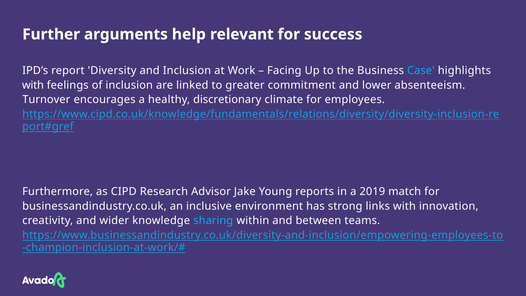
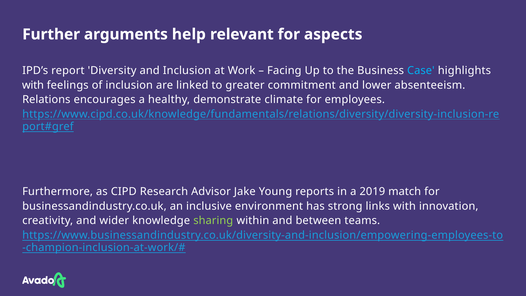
success: success -> aspects
Turnover: Turnover -> Relations
discretionary: discretionary -> demonstrate
sharing colour: light blue -> light green
